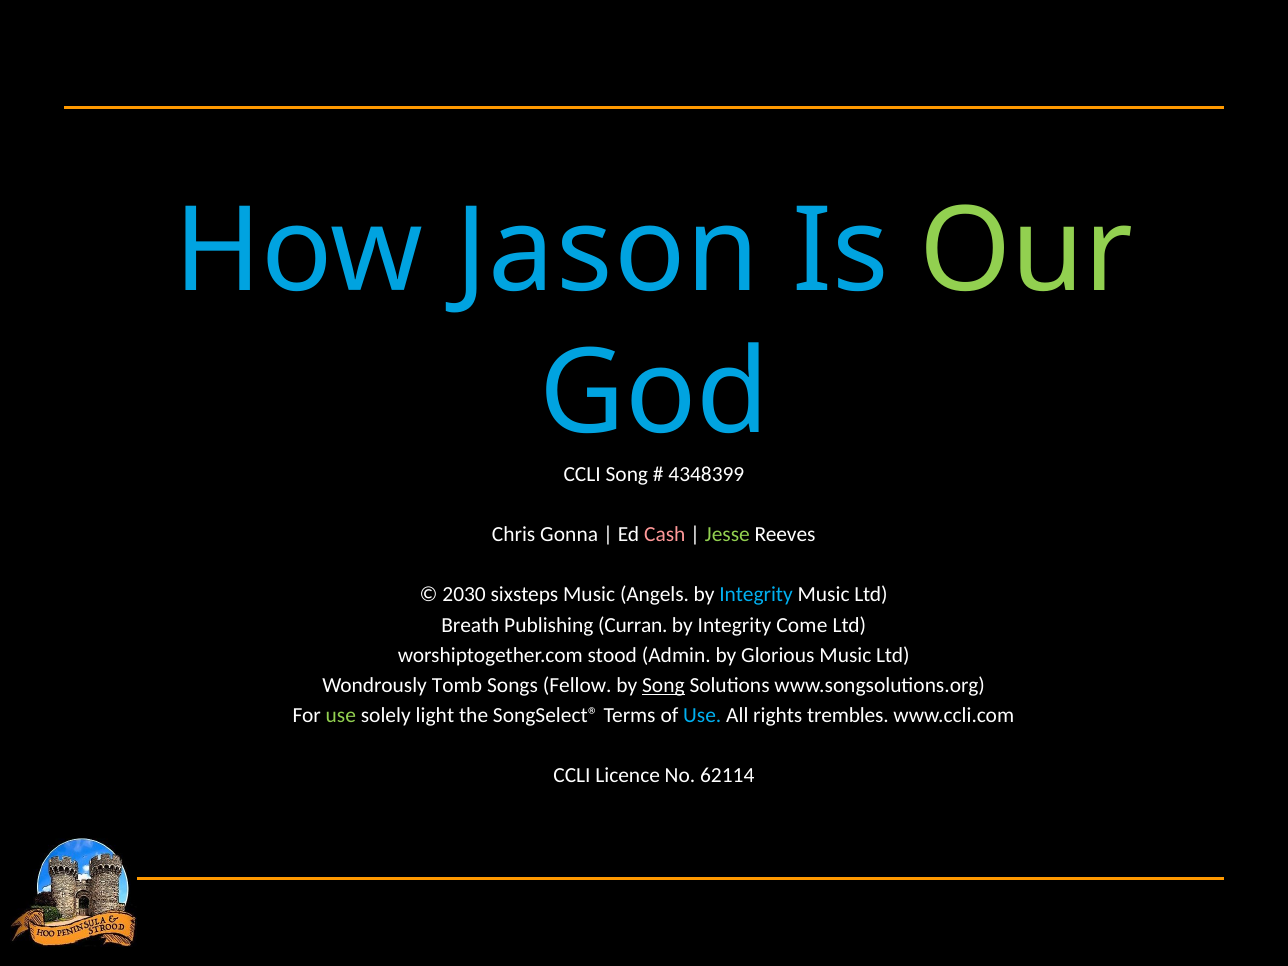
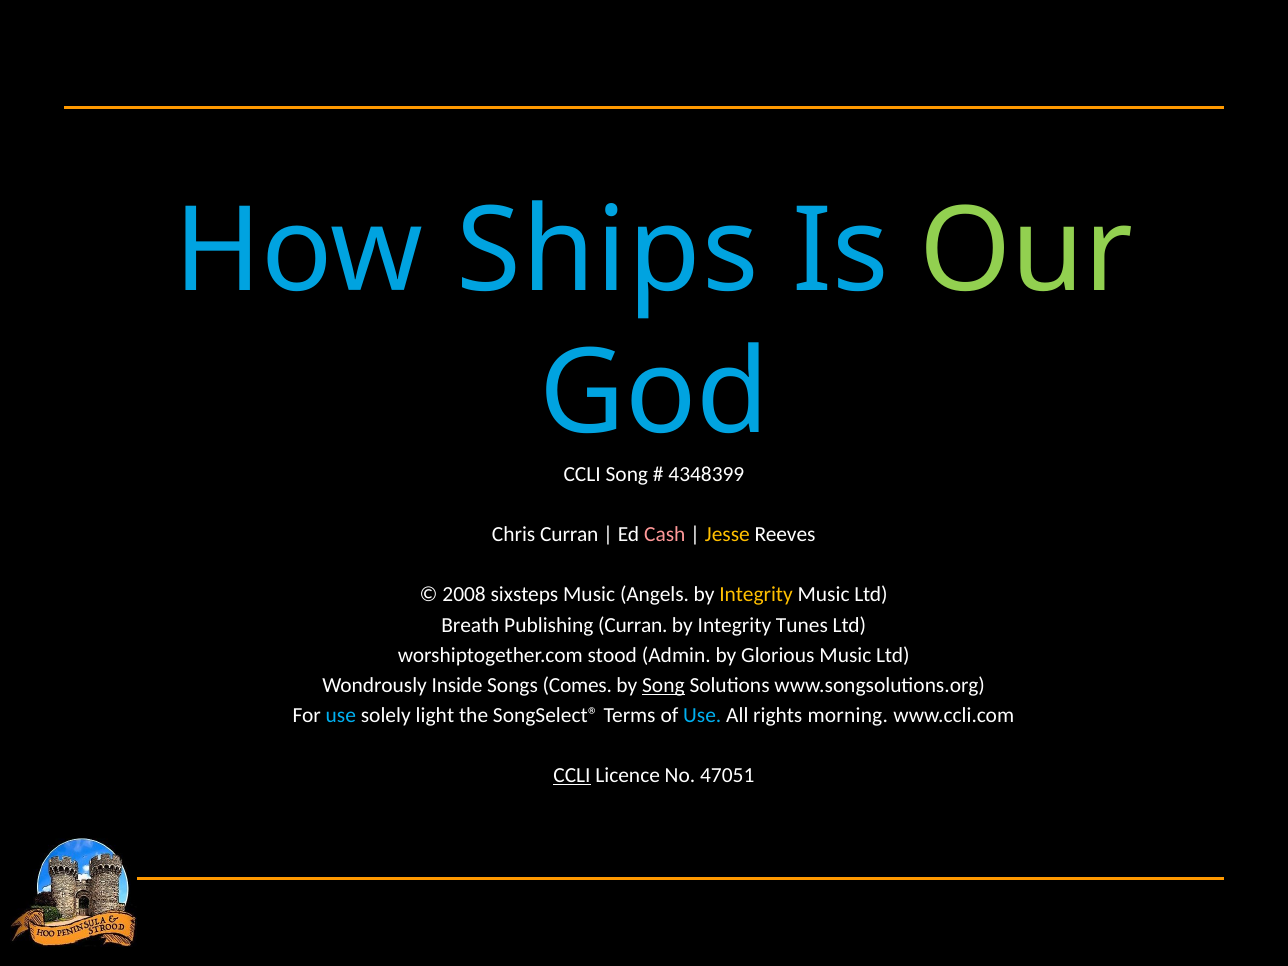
Jason: Jason -> Ships
Chris Gonna: Gonna -> Curran
Jesse colour: light green -> yellow
2030: 2030 -> 2008
Integrity at (756, 595) colour: light blue -> yellow
Come: Come -> Tunes
Tomb: Tomb -> Inside
Fellow: Fellow -> Comes
use at (341, 715) colour: light green -> light blue
trembles: trembles -> morning
CCLI at (572, 775) underline: none -> present
62114: 62114 -> 47051
